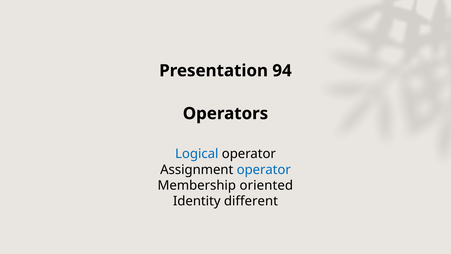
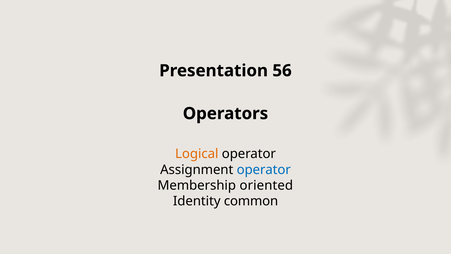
94: 94 -> 56
Logical colour: blue -> orange
different: different -> common
